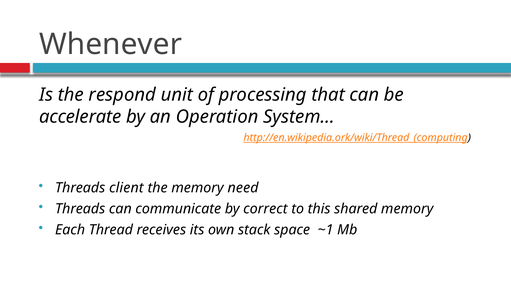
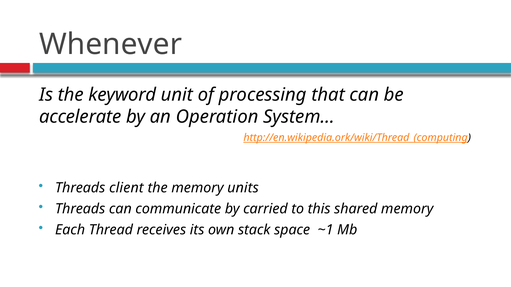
respond: respond -> keyword
need: need -> units
correct: correct -> carried
